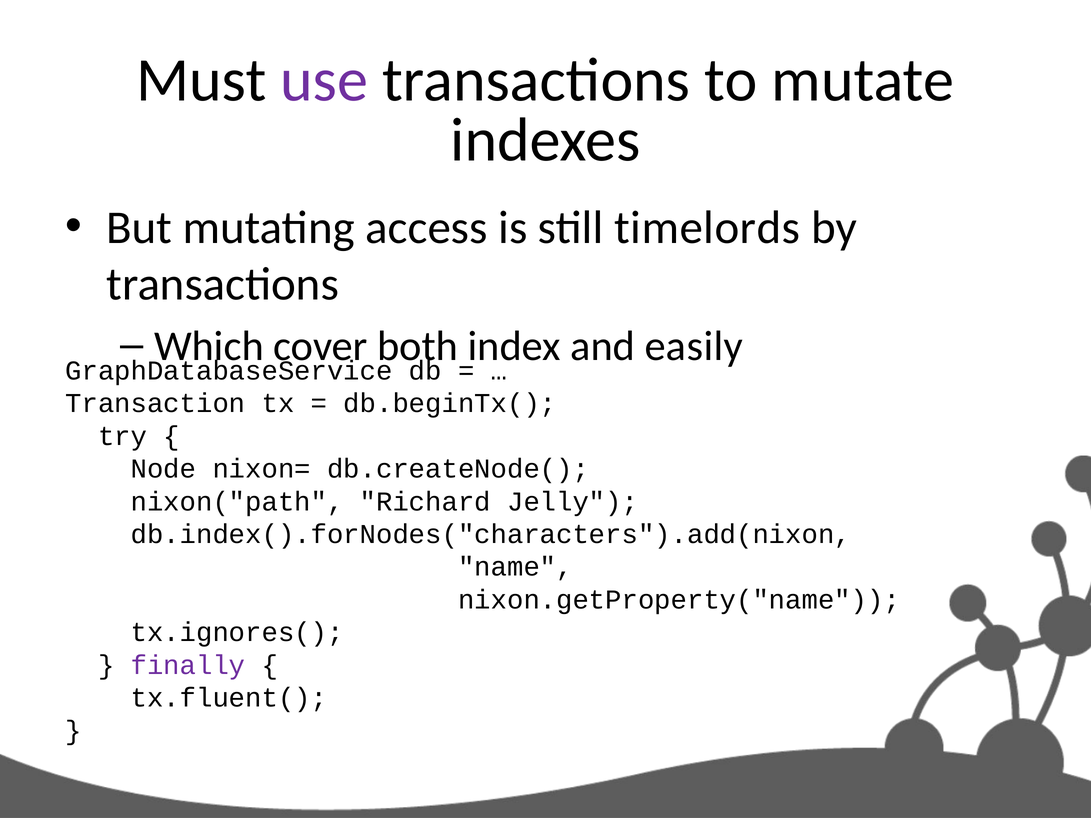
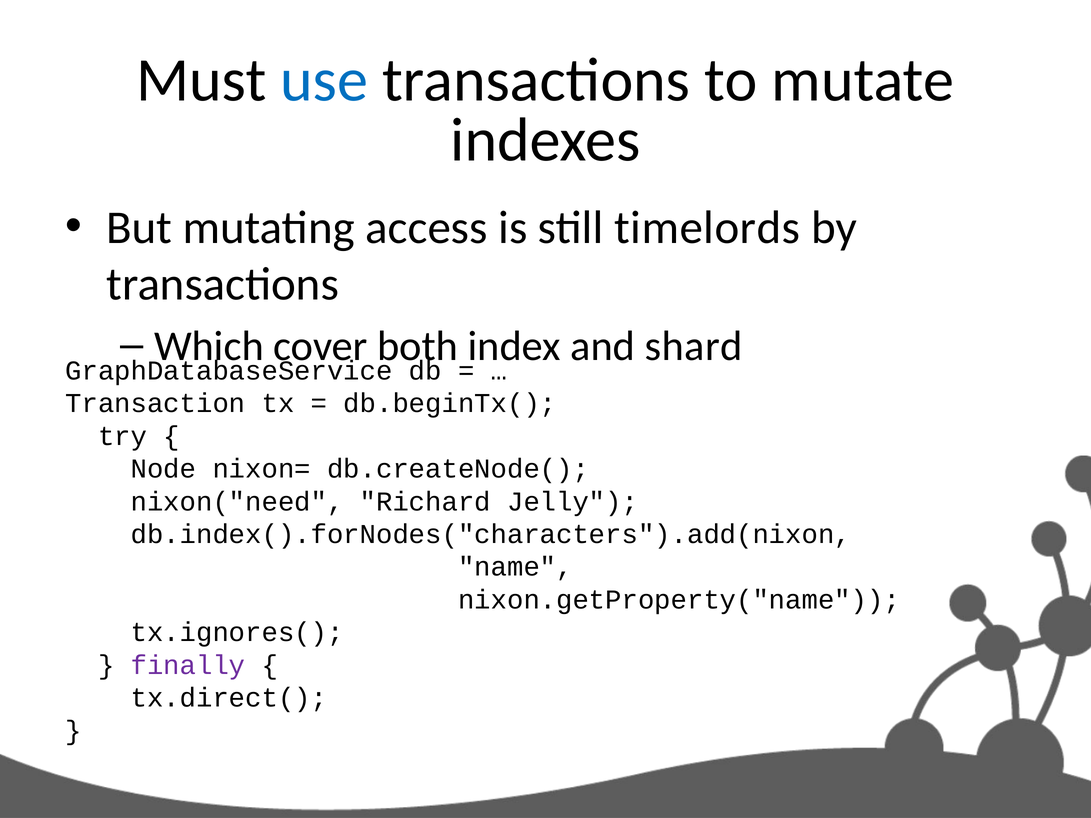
use colour: purple -> blue
easily: easily -> shard
nixon("path: nixon("path -> nixon("need
tx.fluent(: tx.fluent( -> tx.direct(
